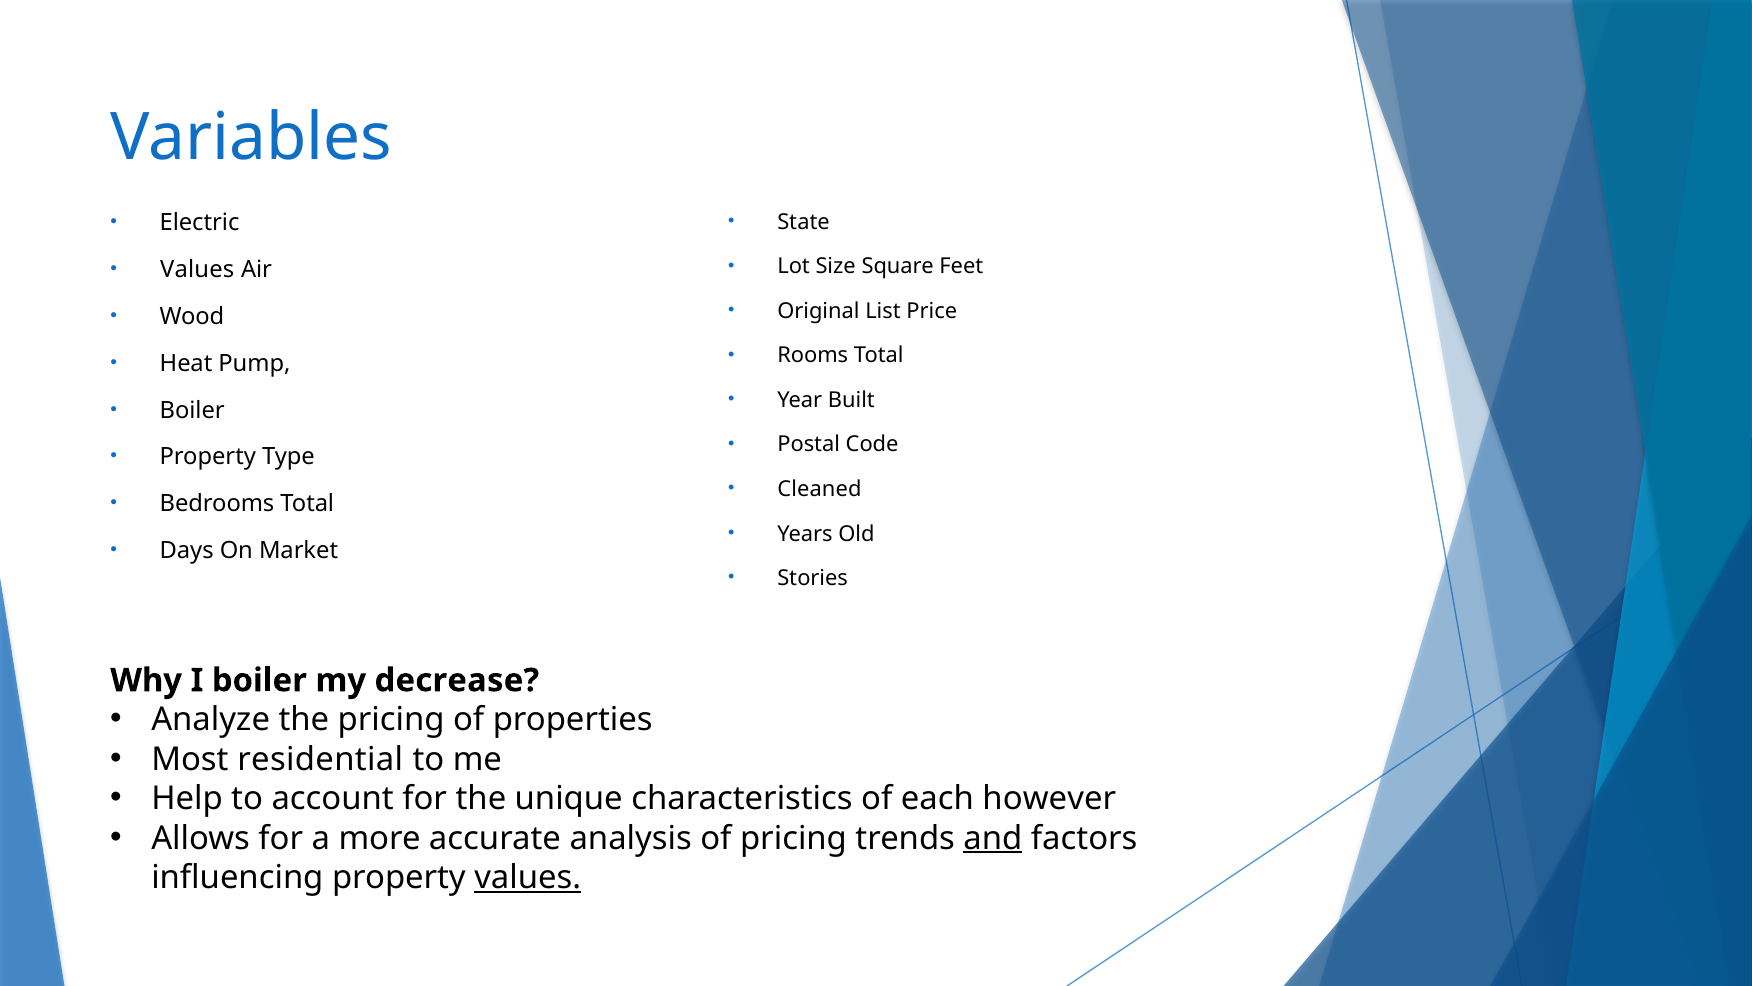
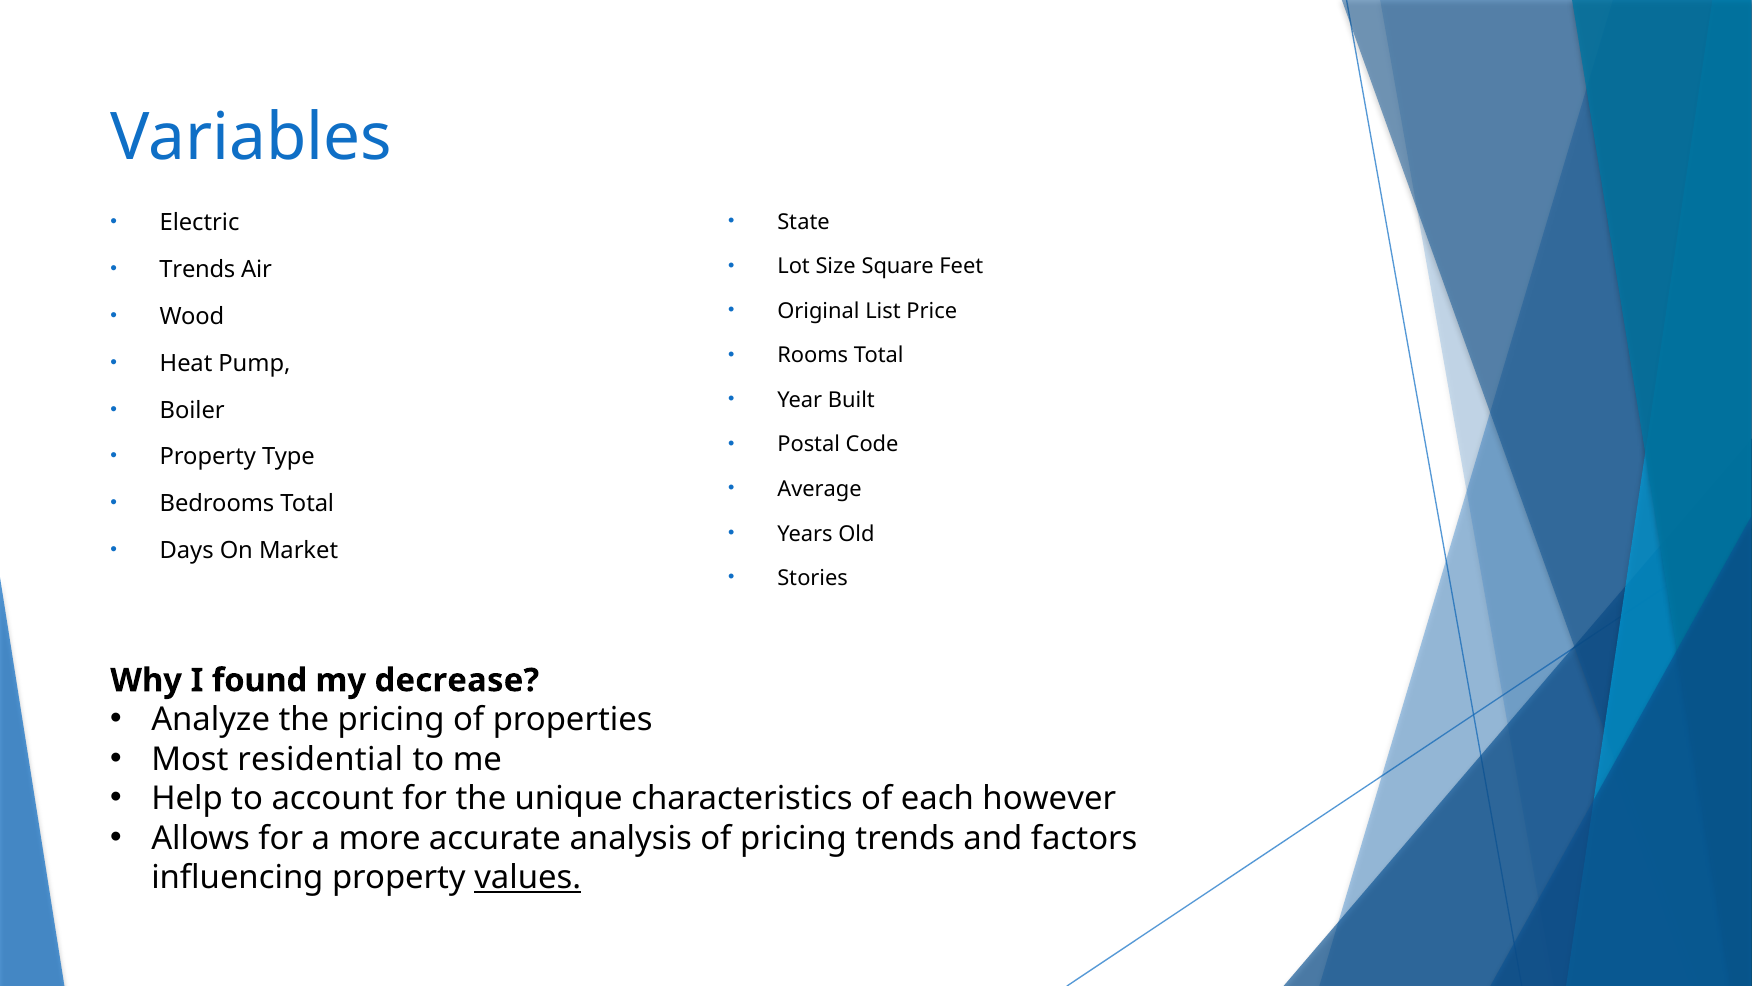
Values at (197, 270): Values -> Trends
Cleaned: Cleaned -> Average
I boiler: boiler -> found
and underline: present -> none
